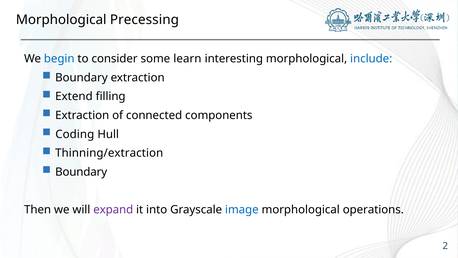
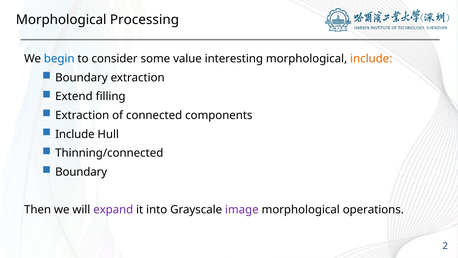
Precessing: Precessing -> Processing
learn: learn -> value
include at (371, 59) colour: blue -> orange
Coding at (75, 134): Coding -> Include
Thinning/extraction: Thinning/extraction -> Thinning/connected
image colour: blue -> purple
